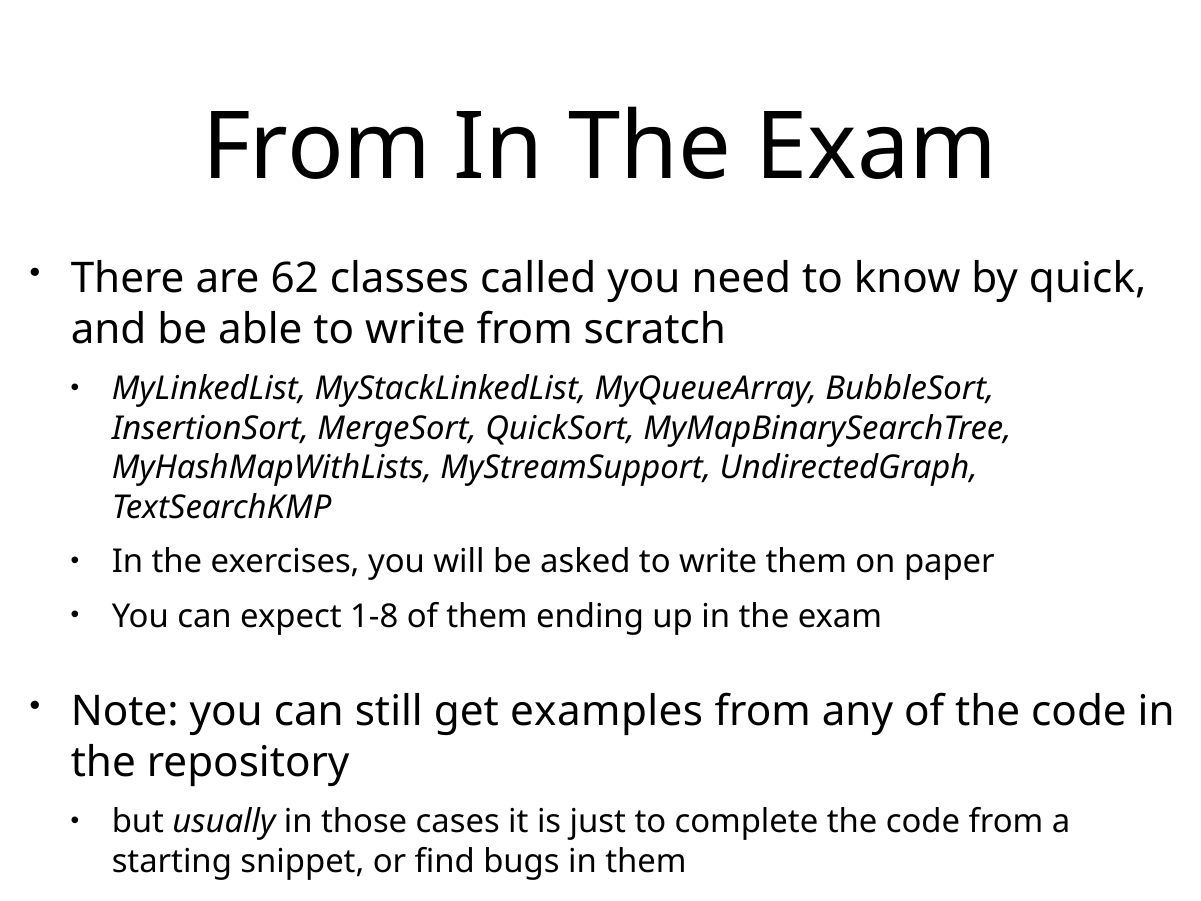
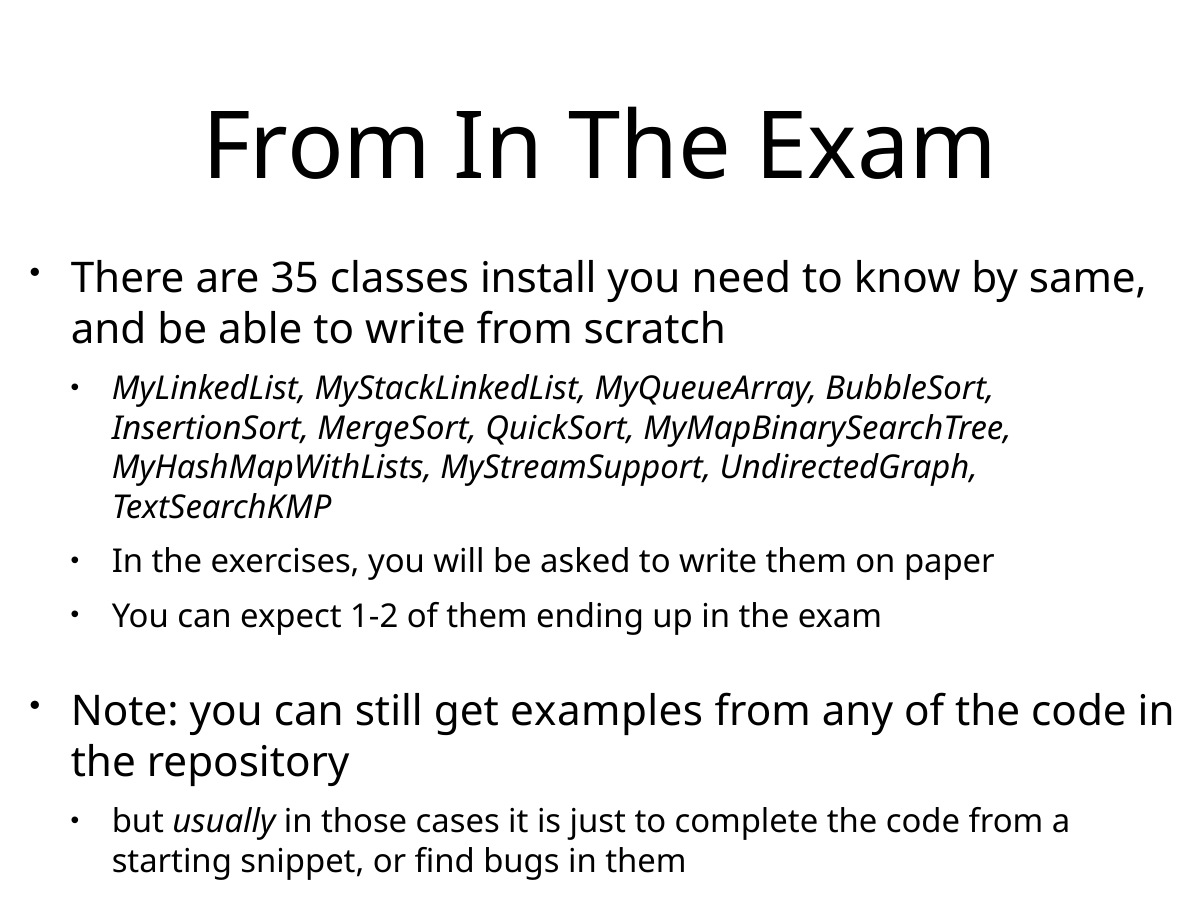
62: 62 -> 35
called: called -> install
quick: quick -> same
1-8: 1-8 -> 1-2
